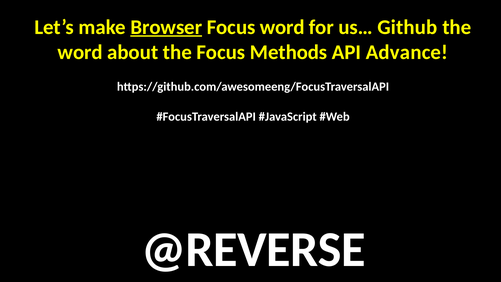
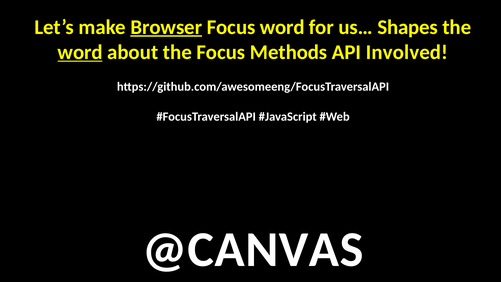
Github: Github -> Shapes
word at (80, 52) underline: none -> present
Advance: Advance -> Involved
@REVERSE: @REVERSE -> @CANVAS
